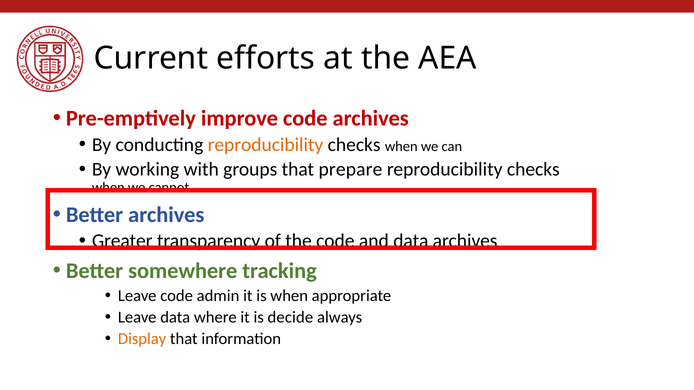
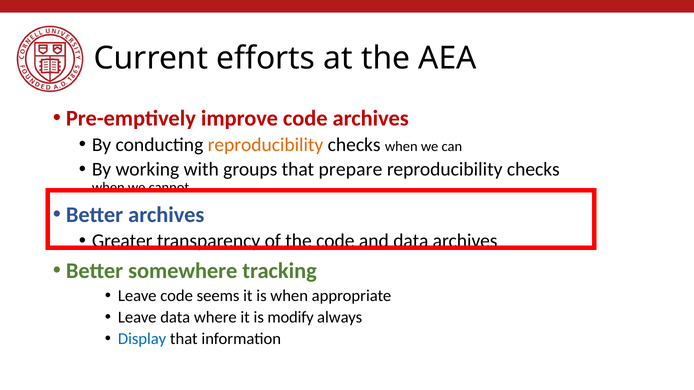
admin: admin -> seems
decide: decide -> modify
Display colour: orange -> blue
